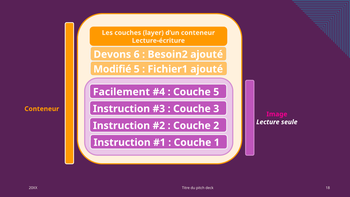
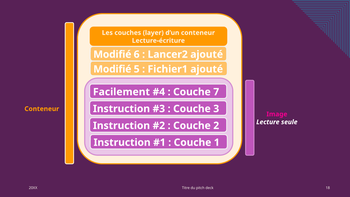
Devons at (112, 54): Devons -> Modifié
Besoin2: Besoin2 -> Lancer2
Couche 5: 5 -> 7
